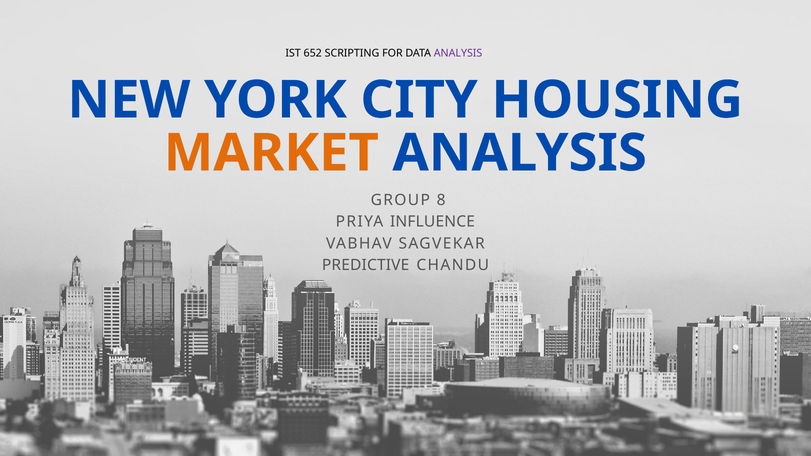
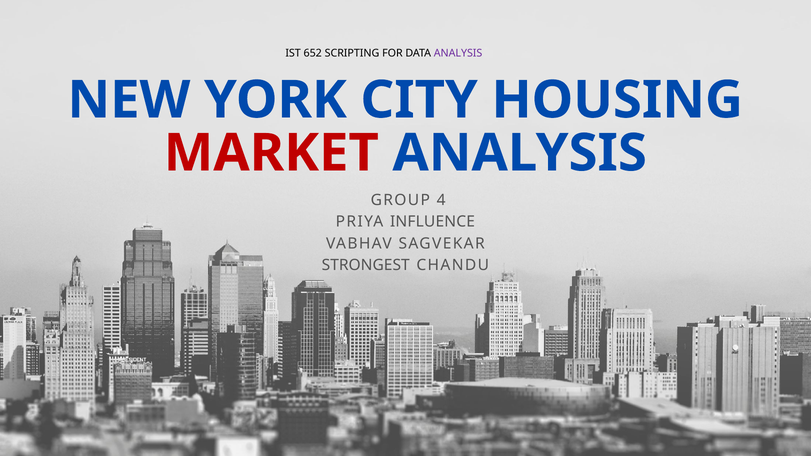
MARKET colour: orange -> red
8: 8 -> 4
PREDICTIVE: PREDICTIVE -> STRONGEST
